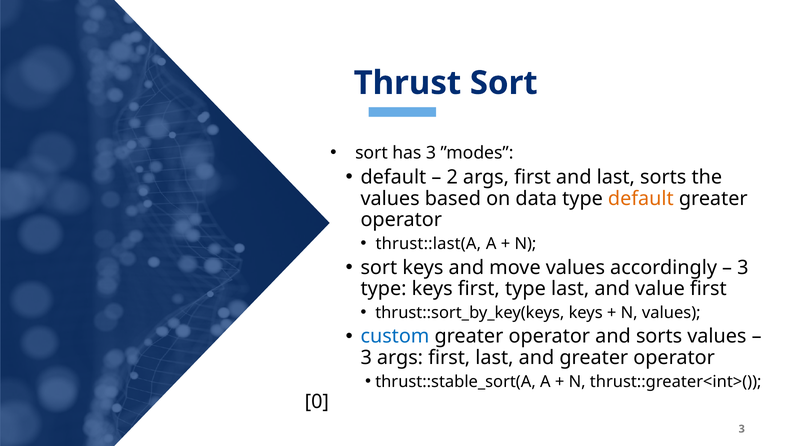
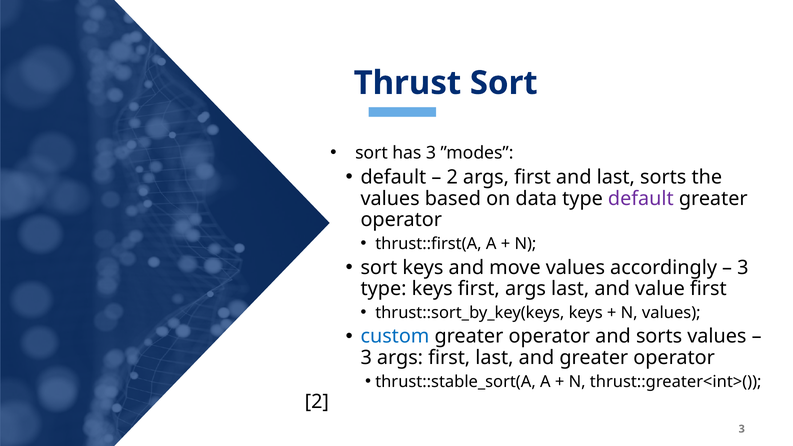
default at (641, 199) colour: orange -> purple
thrust::last(A: thrust::last(A -> thrust::first(A
first type: type -> args
0 at (317, 402): 0 -> 2
